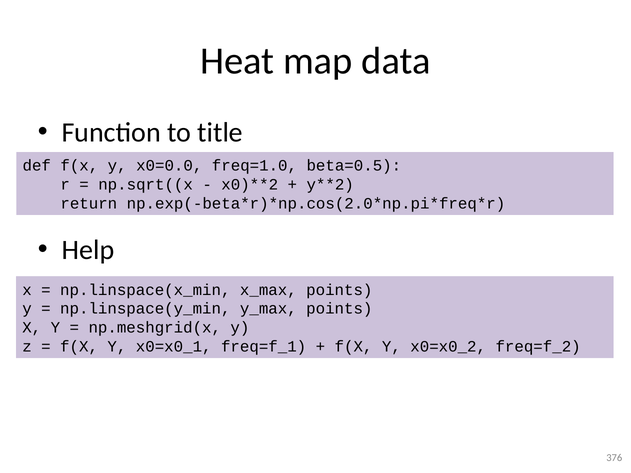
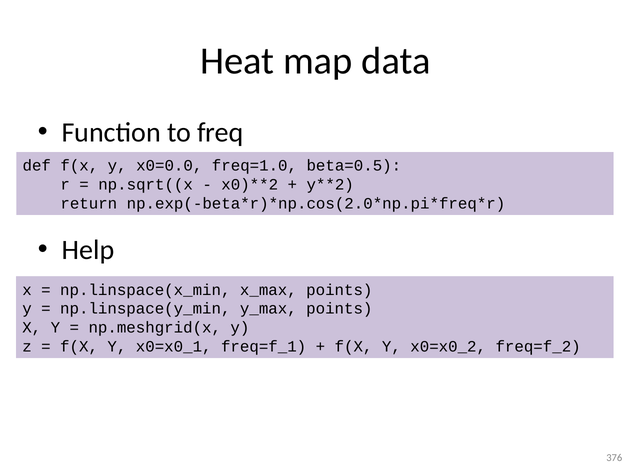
title: title -> freq
